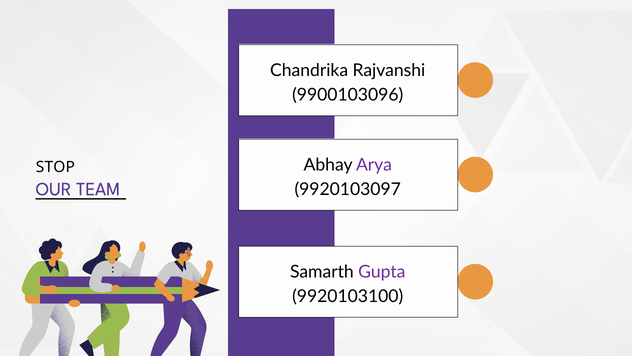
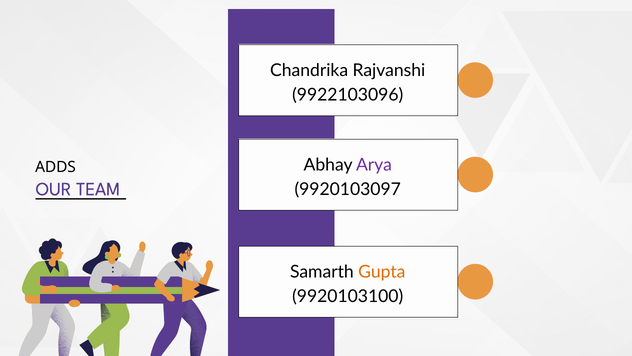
9900103096: 9900103096 -> 9922103096
STOP: STOP -> ADDS
Gupta colour: purple -> orange
